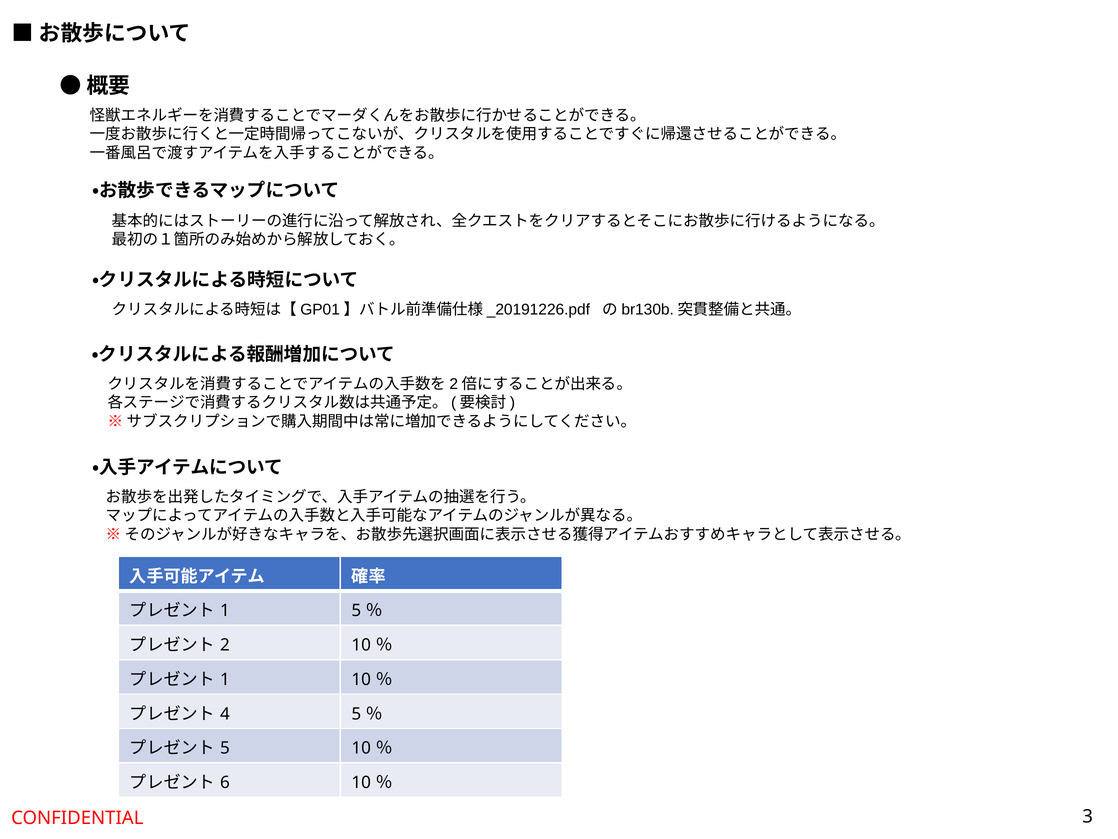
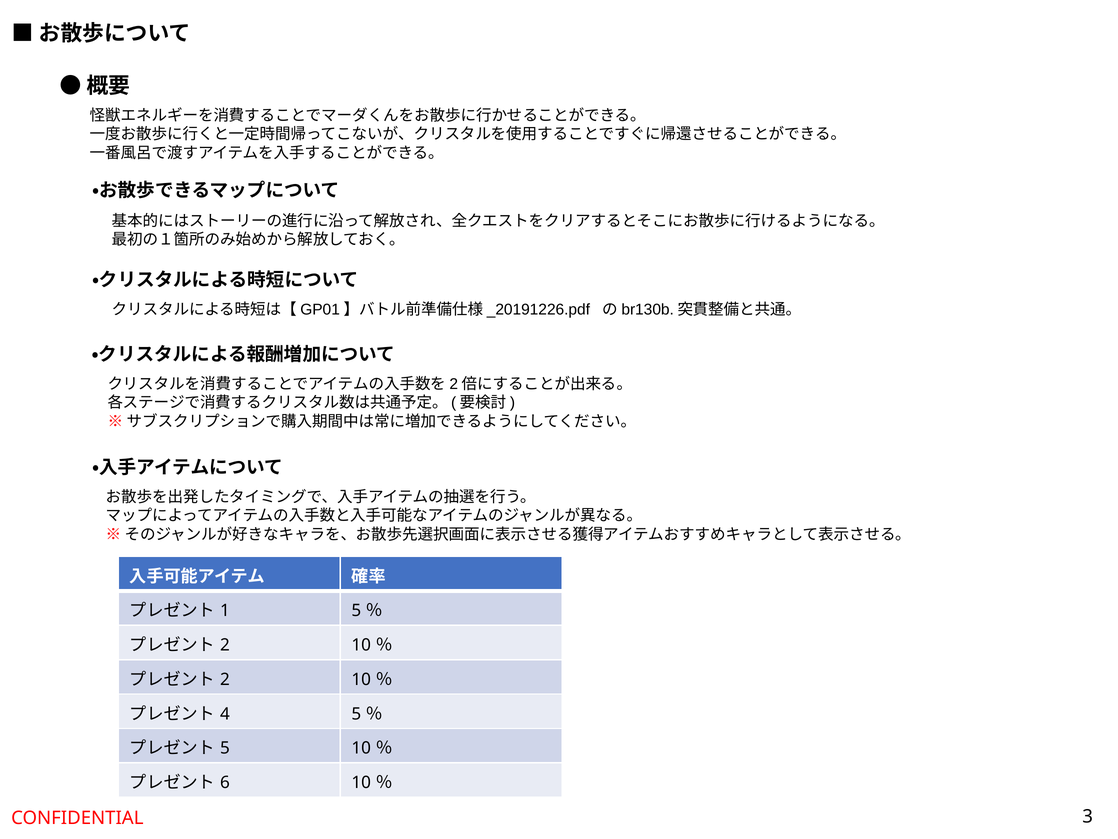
1 at (225, 679): 1 -> 2
